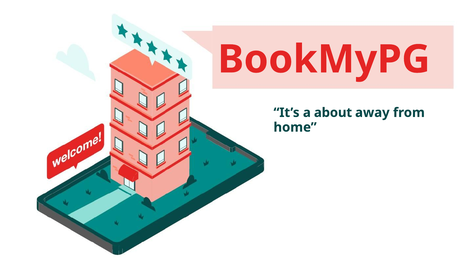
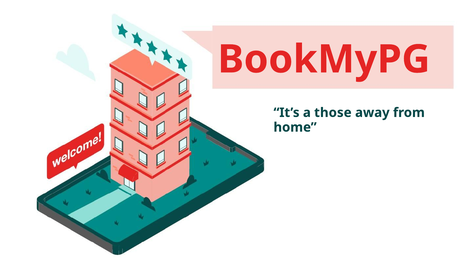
about: about -> those
